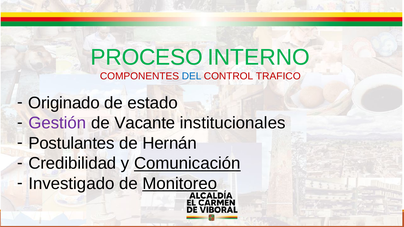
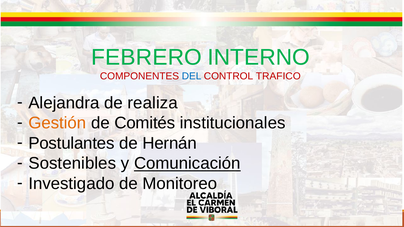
PROCESO: PROCESO -> FEBRERO
Originado: Originado -> Alejandra
estado: estado -> realiza
Gestión colour: purple -> orange
Vacante: Vacante -> Comités
Credibilidad: Credibilidad -> Sostenibles
Monitoreo underline: present -> none
